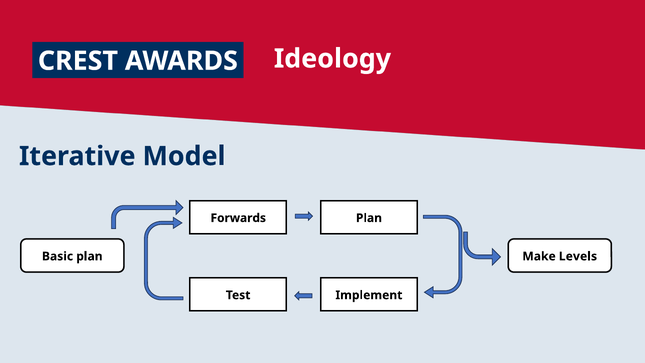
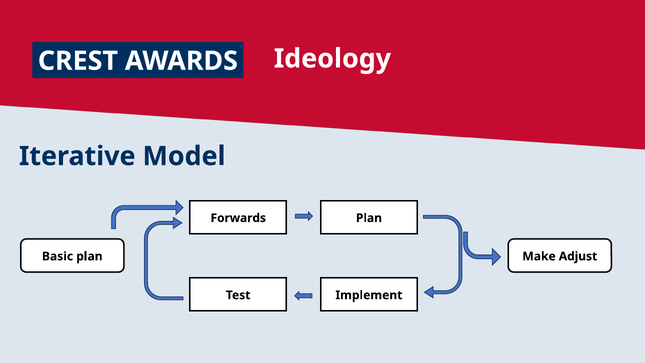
Levels: Levels -> Adjust
